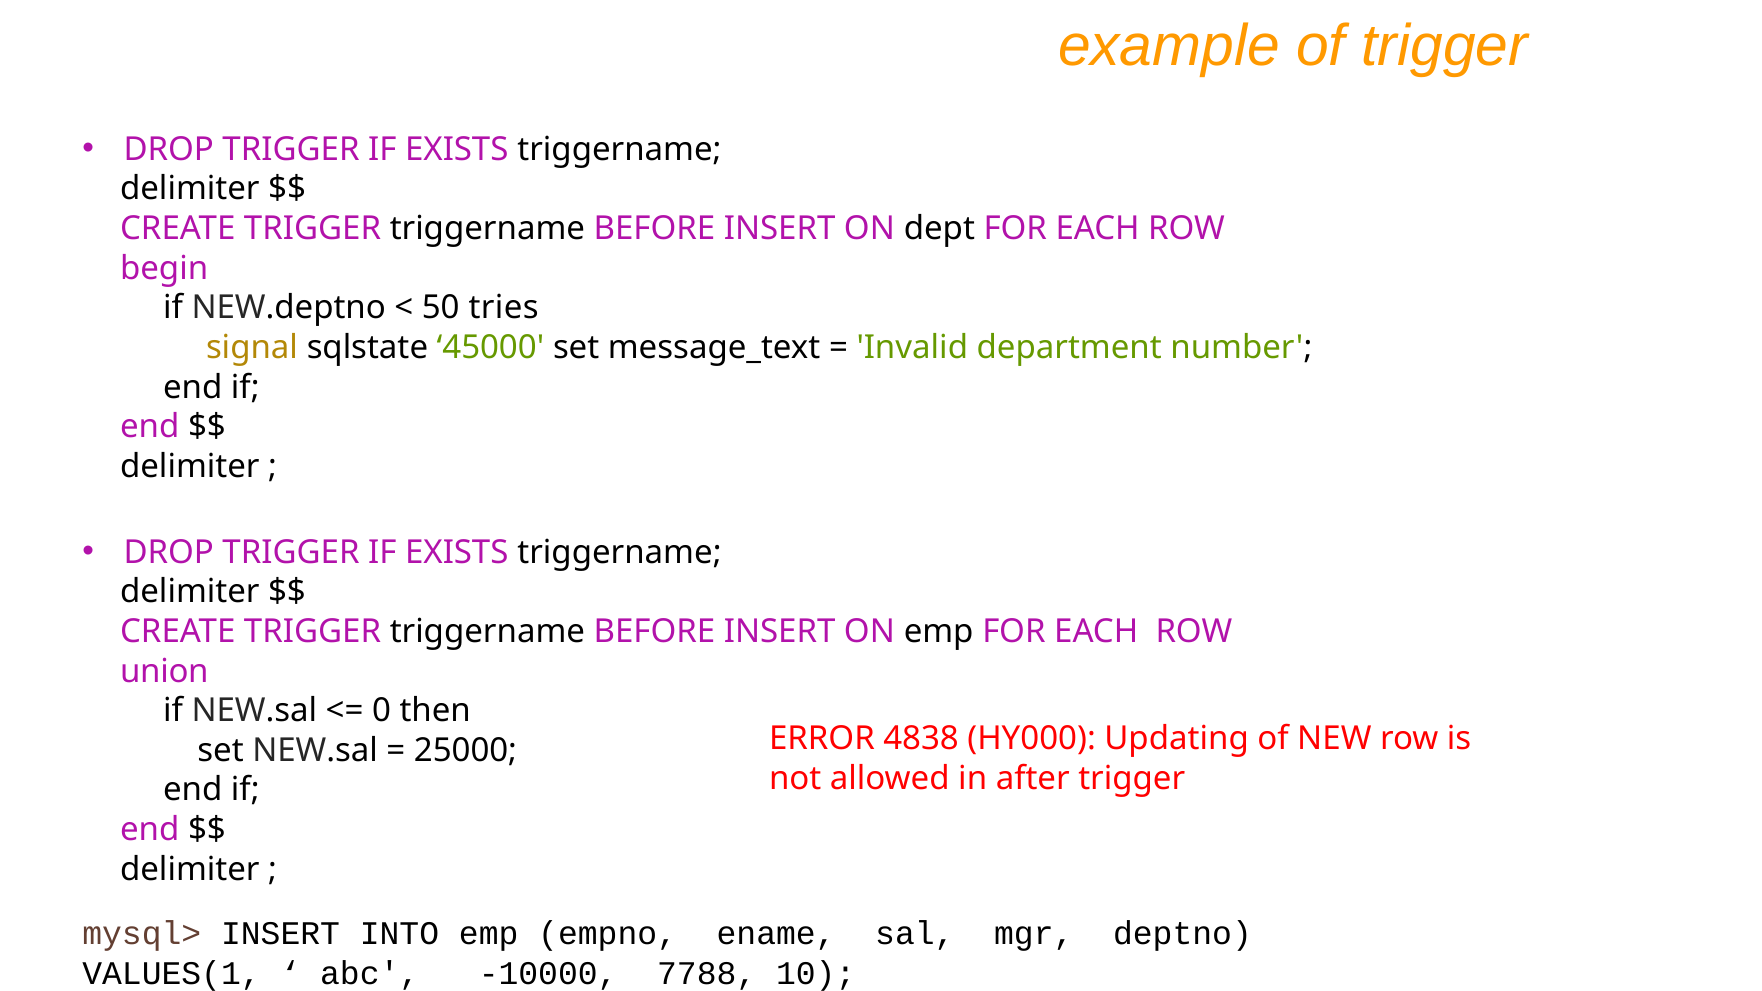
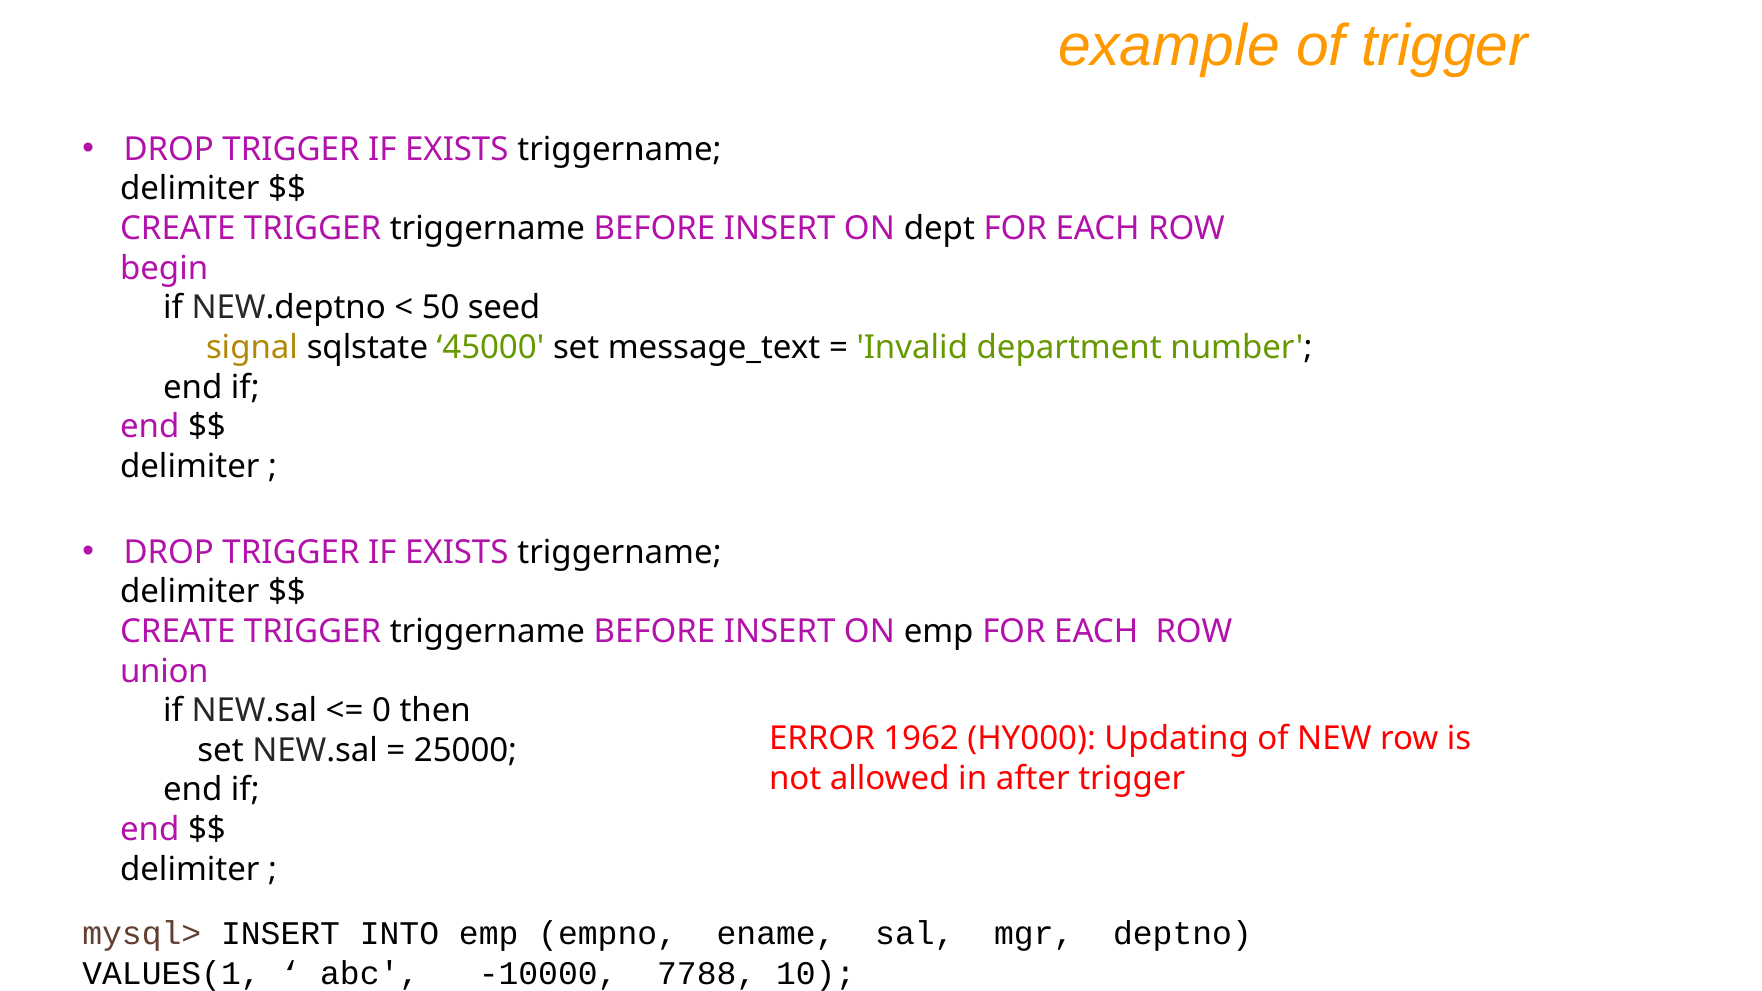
tries: tries -> seed
4838: 4838 -> 1962
